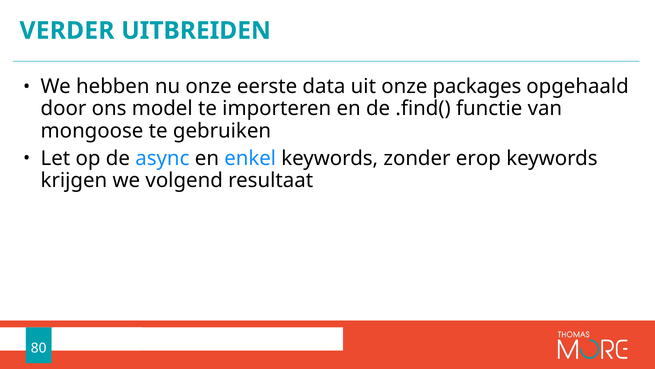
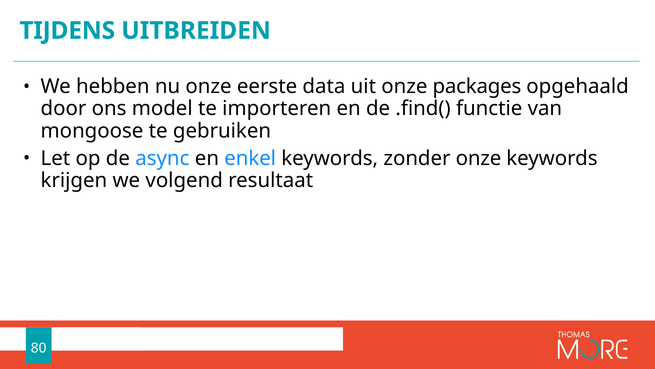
VERDER: VERDER -> TIJDENS
zonder erop: erop -> onze
